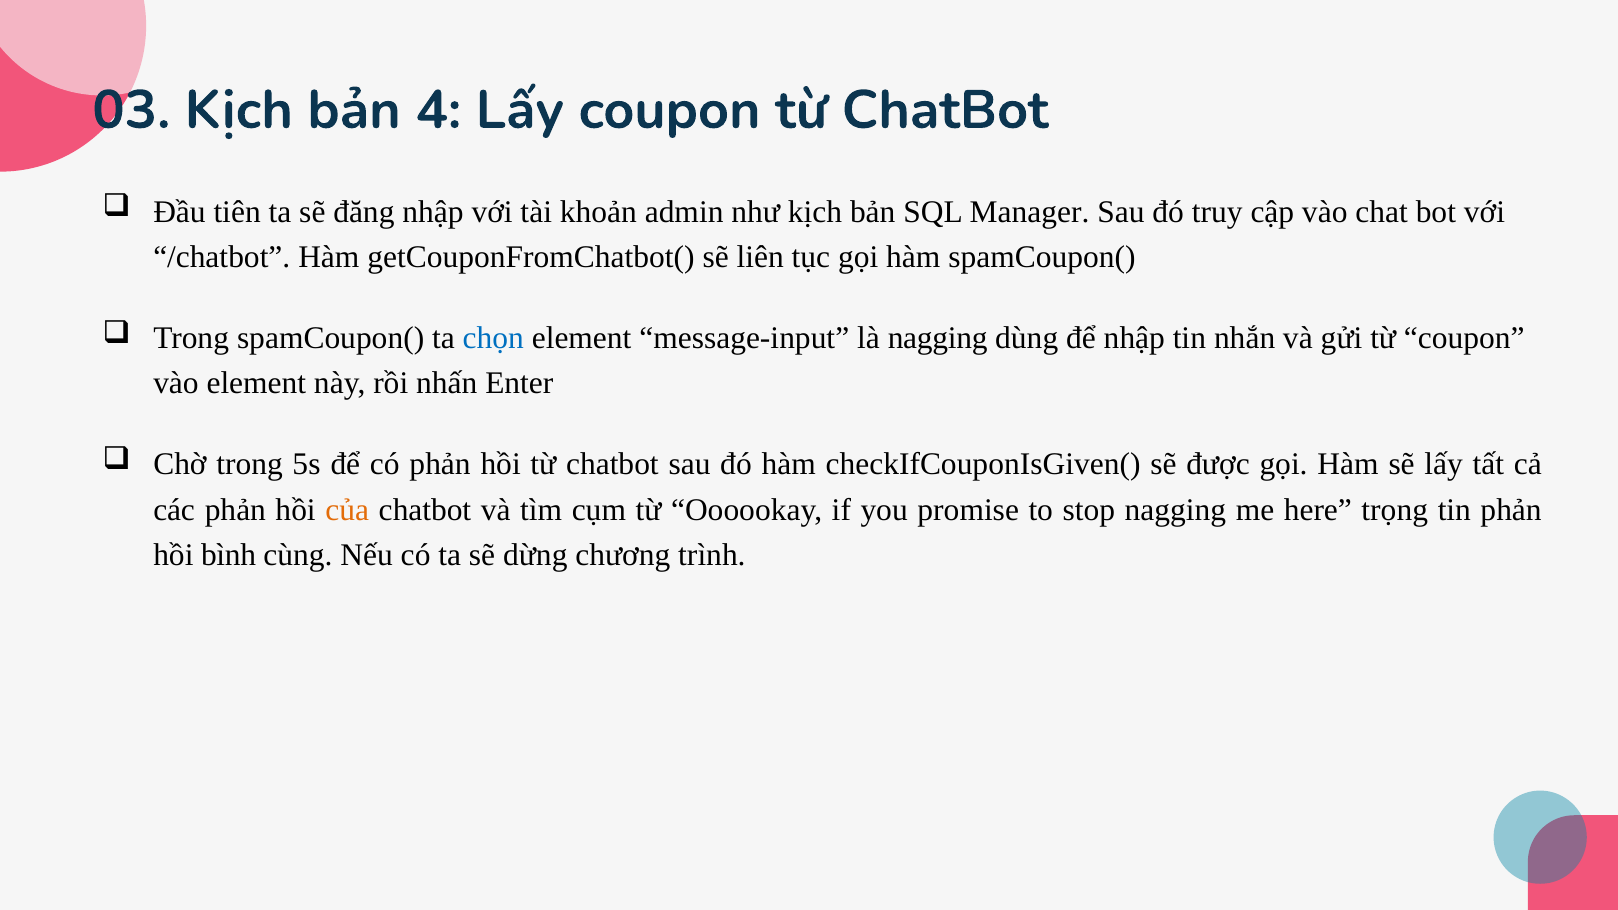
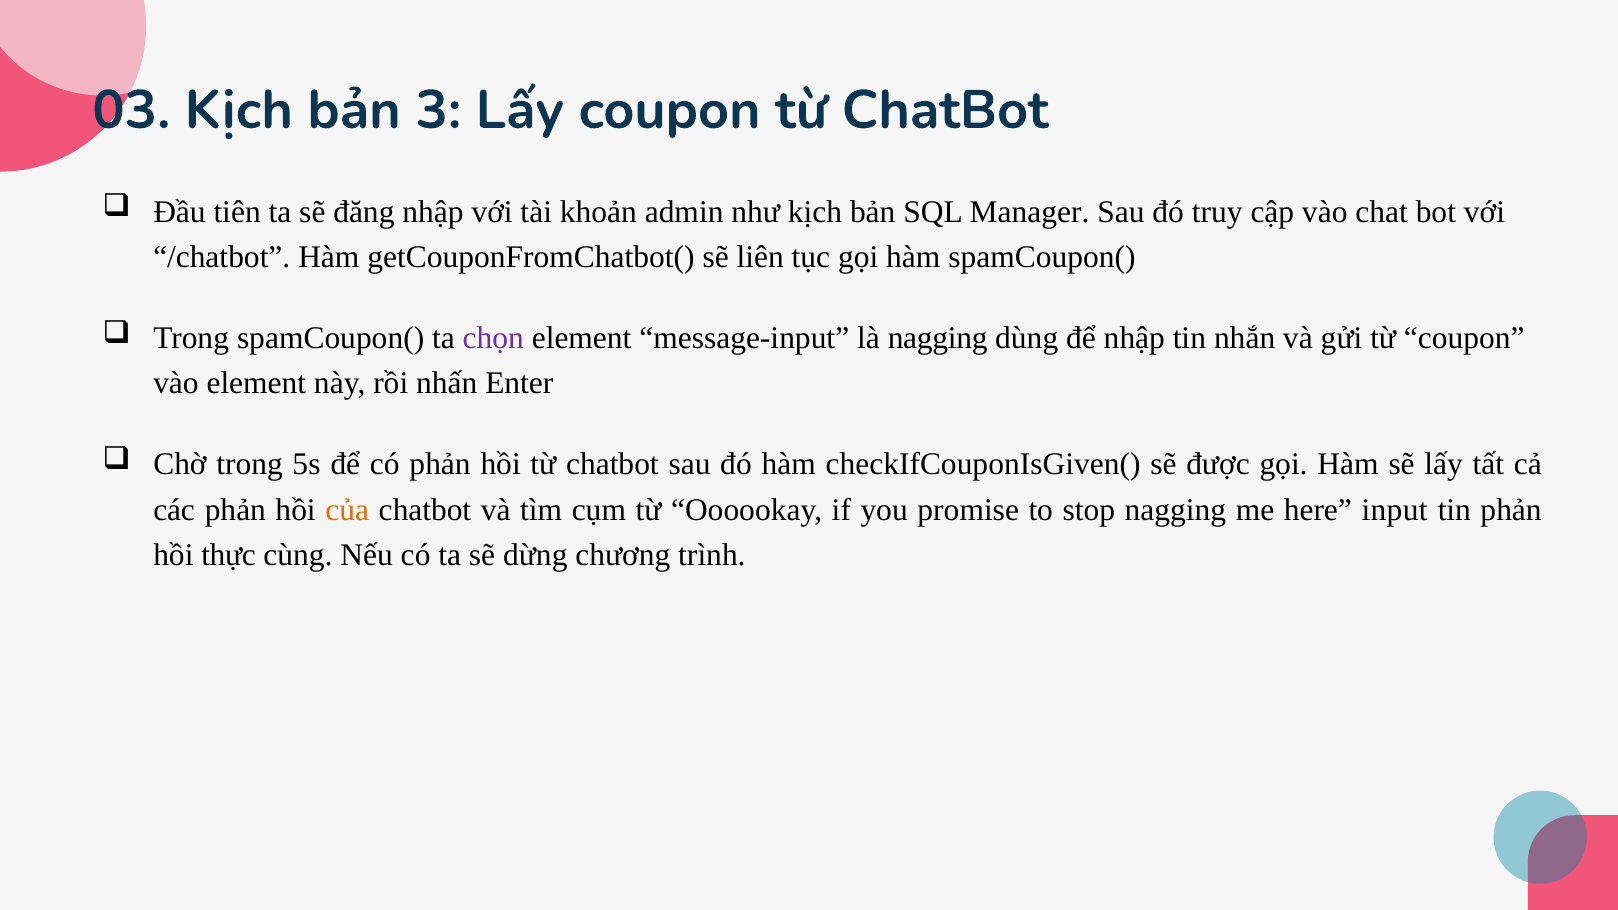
4: 4 -> 3
chọn colour: blue -> purple
trọng: trọng -> input
bình: bình -> thực
